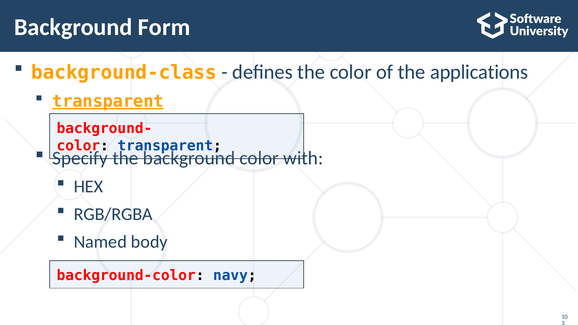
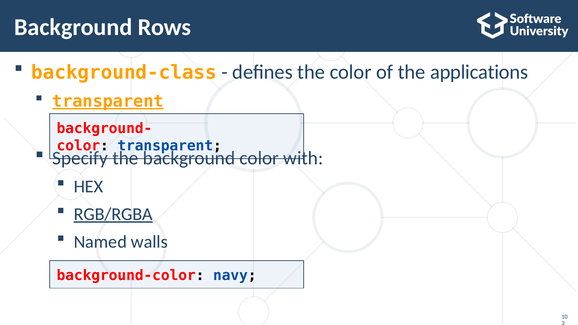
Form: Form -> Rows
RGB/RGBA underline: none -> present
body: body -> walls
